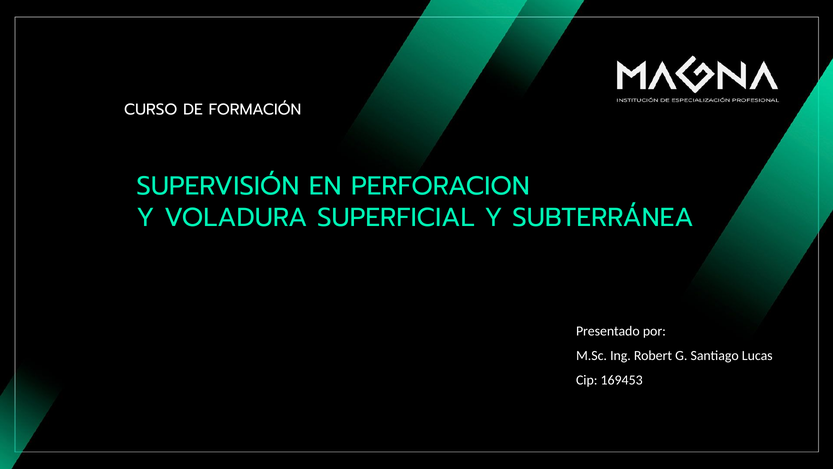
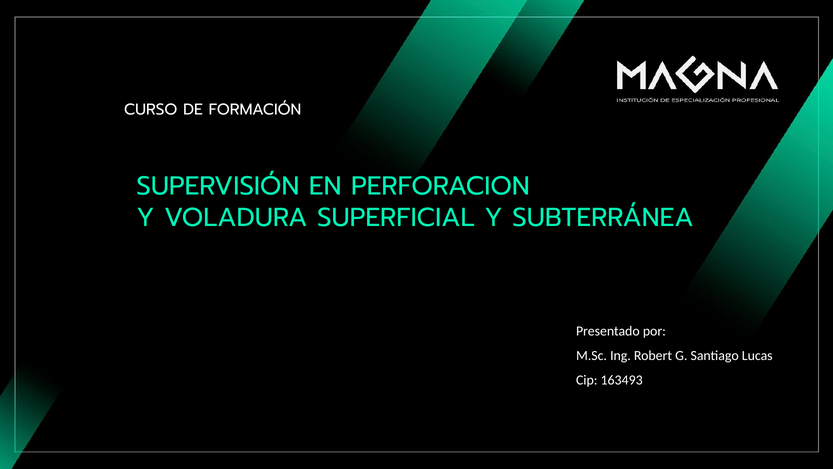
169453: 169453 -> 163493
